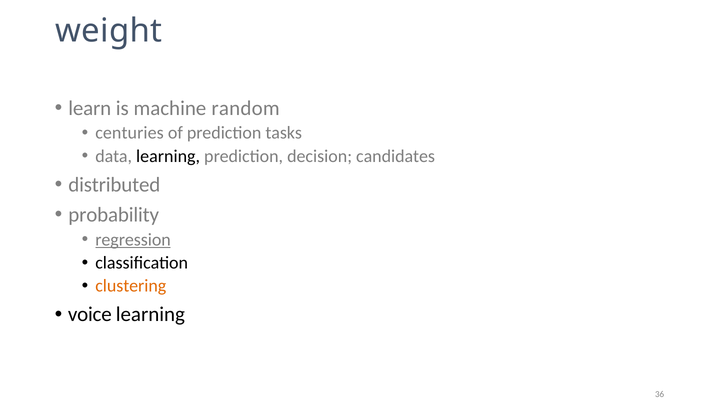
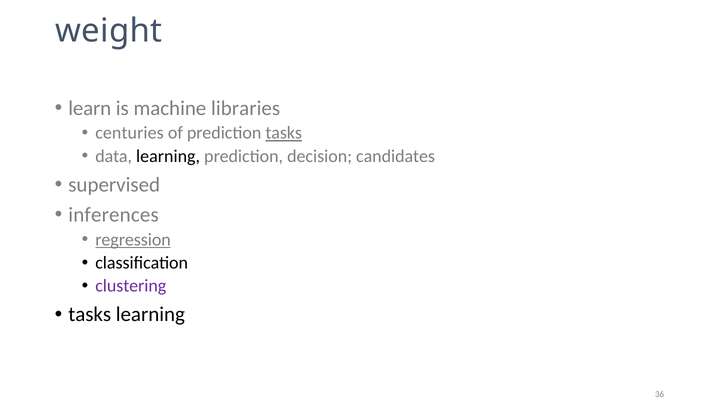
random: random -> libraries
tasks at (284, 133) underline: none -> present
distributed: distributed -> supervised
probability: probability -> inferences
clustering colour: orange -> purple
voice at (90, 314): voice -> tasks
